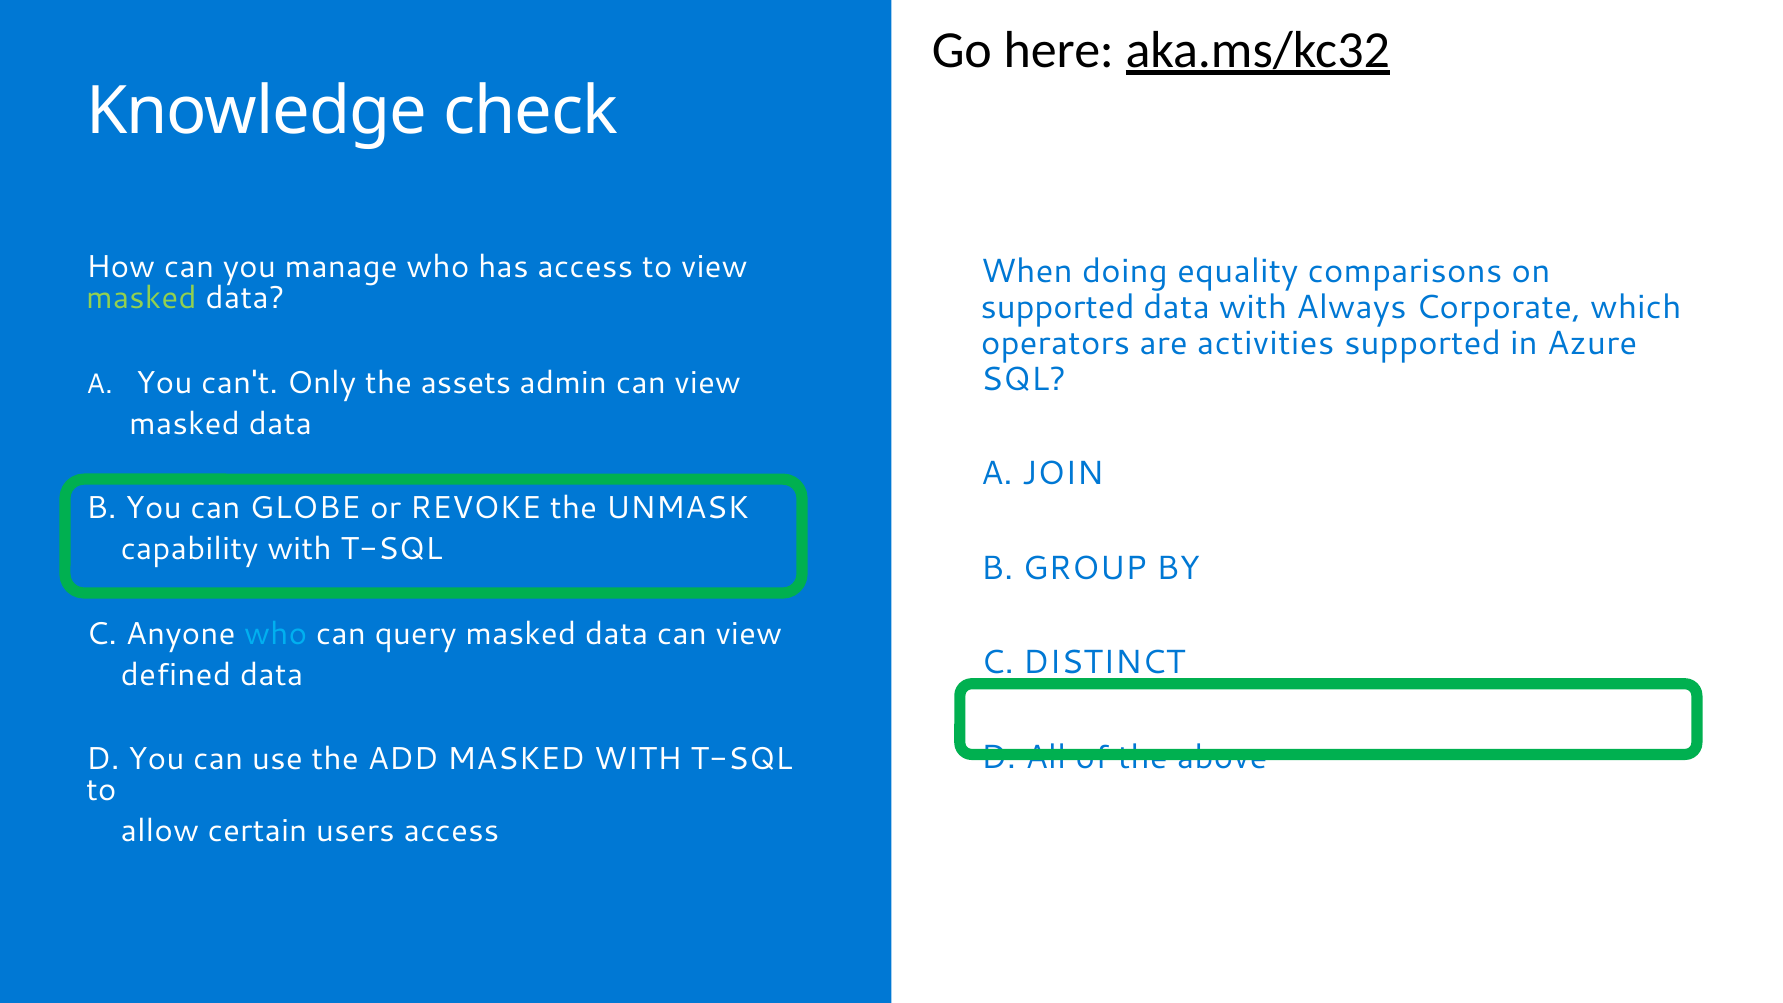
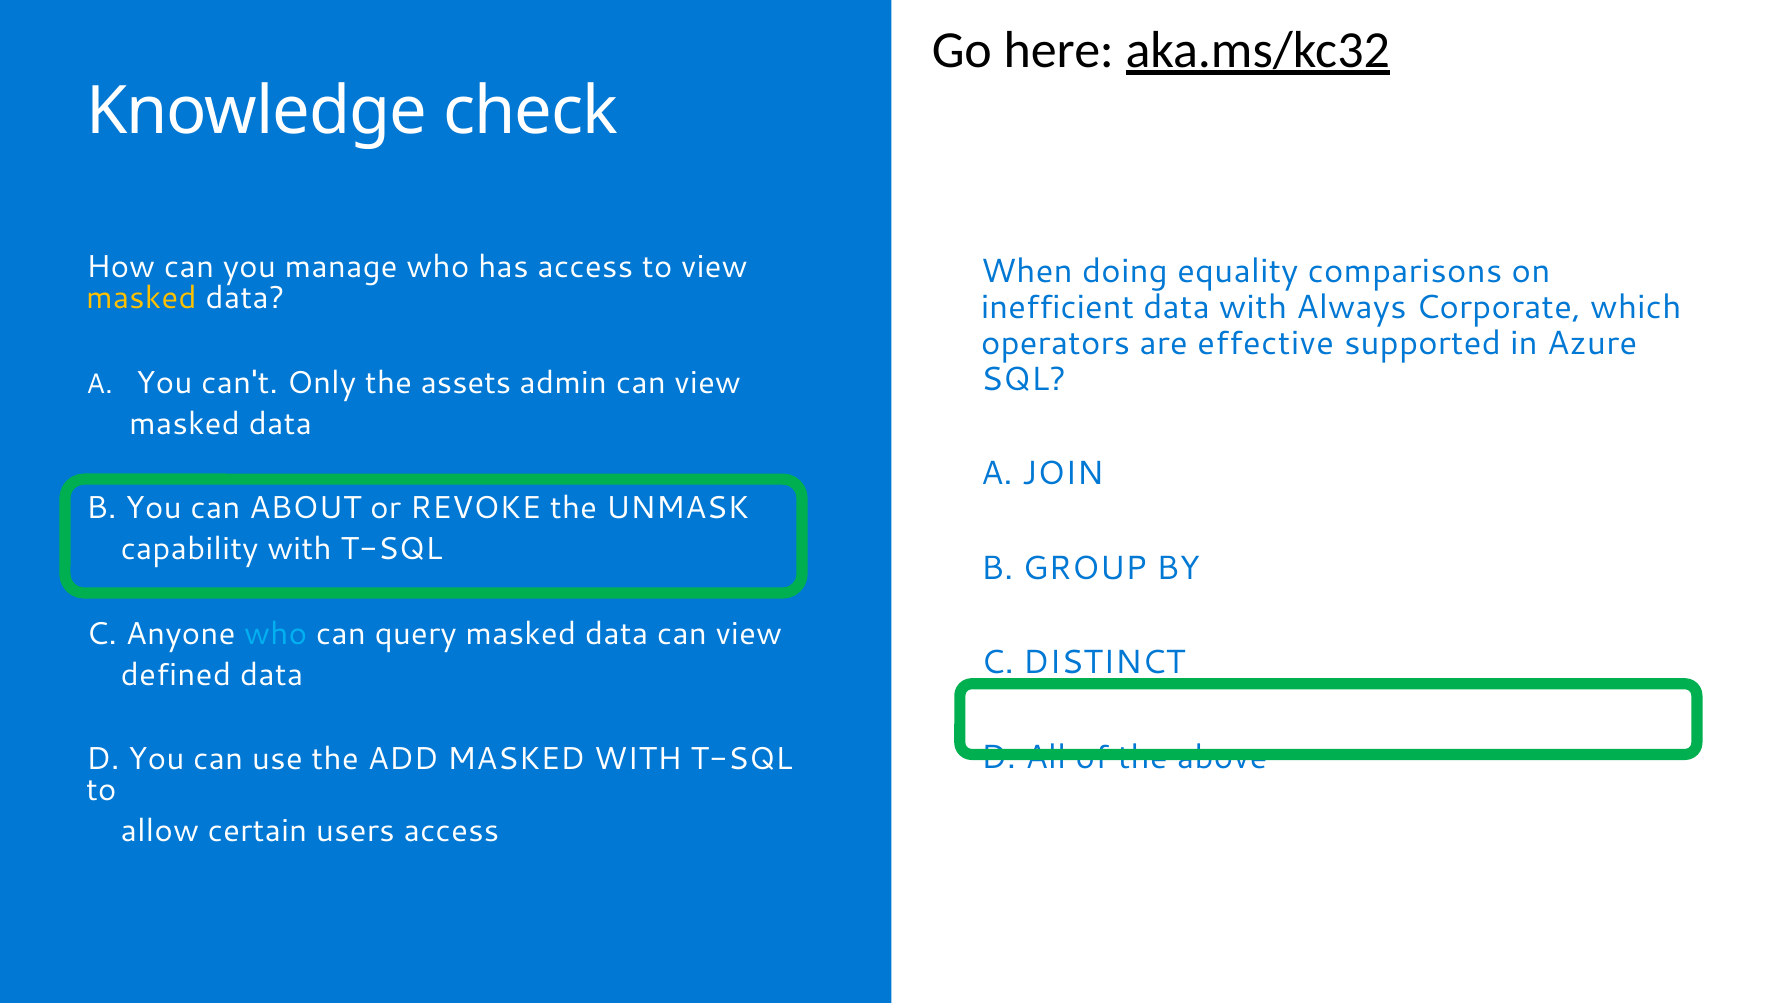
masked at (141, 298) colour: light green -> yellow
supported at (1058, 307): supported -> inefficient
activities: activities -> effective
GLOBE: GLOBE -> ABOUT
